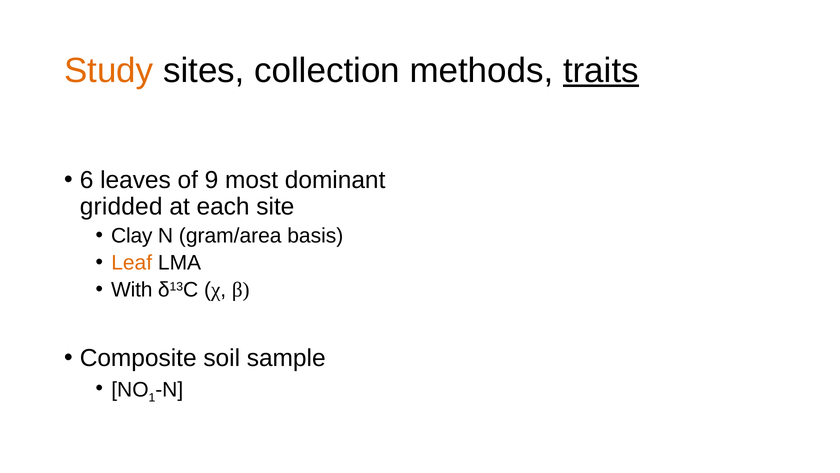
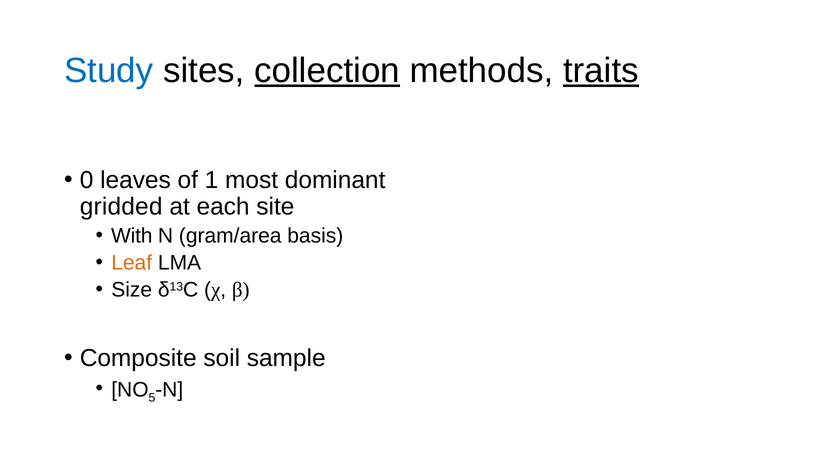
Study colour: orange -> blue
collection underline: none -> present
6: 6 -> 0
9: 9 -> 1
Clay: Clay -> With
With: With -> Size
1: 1 -> 5
